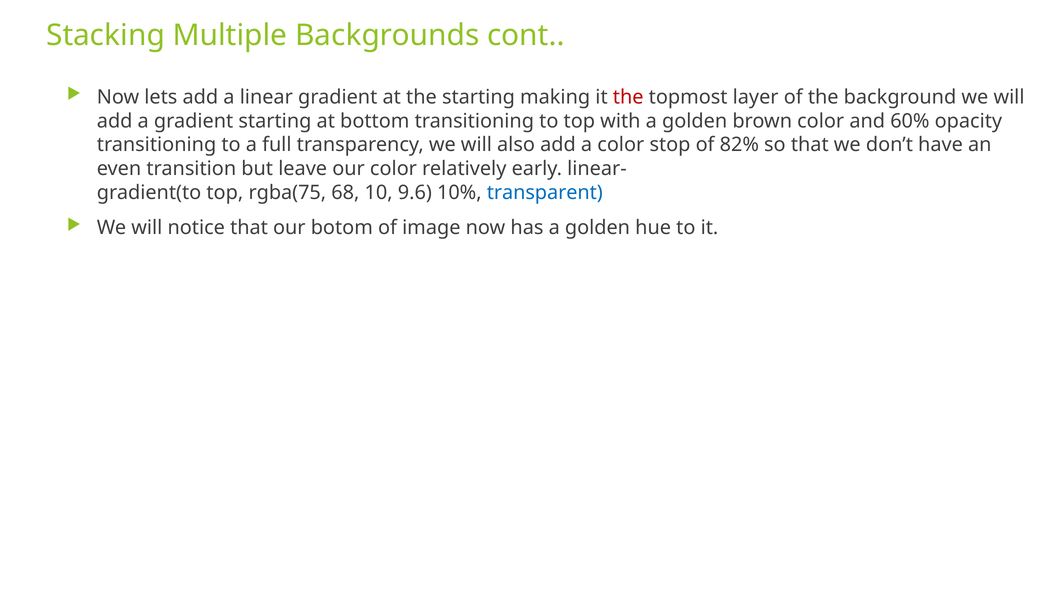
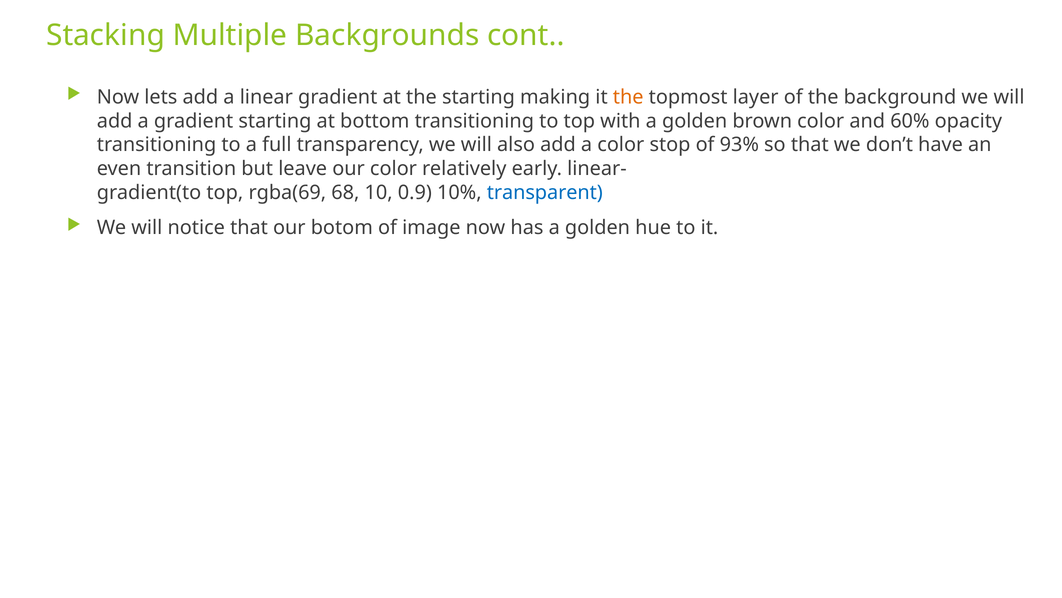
the at (628, 97) colour: red -> orange
82%: 82% -> 93%
rgba(75: rgba(75 -> rgba(69
9.6: 9.6 -> 0.9
